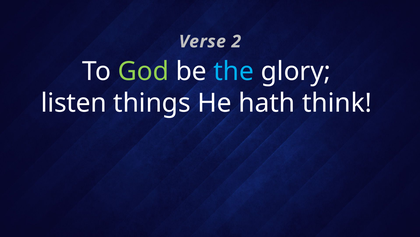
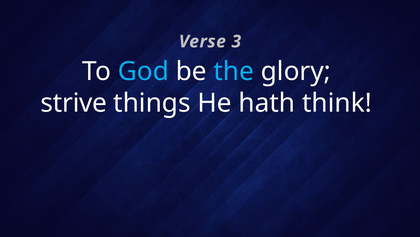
2: 2 -> 3
God colour: light green -> light blue
listen: listen -> strive
